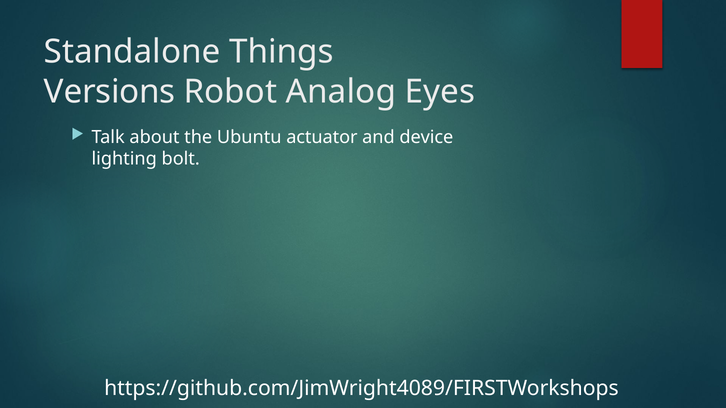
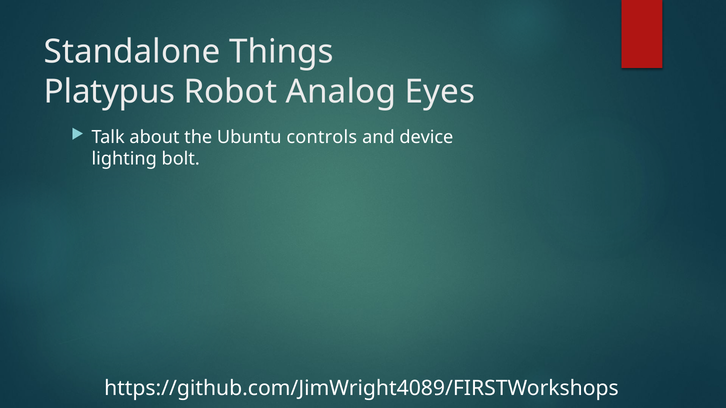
Versions: Versions -> Platypus
actuator: actuator -> controls
